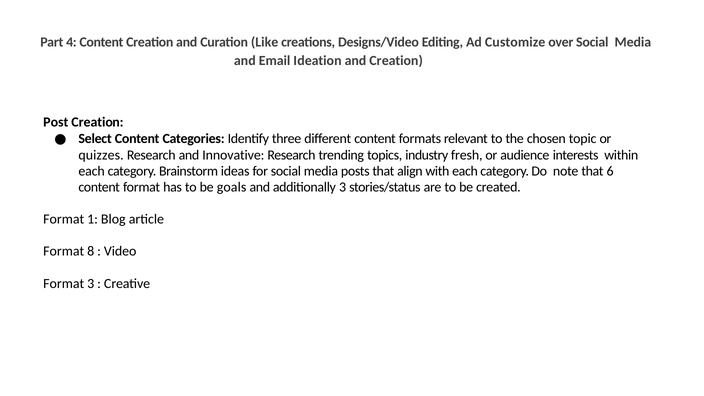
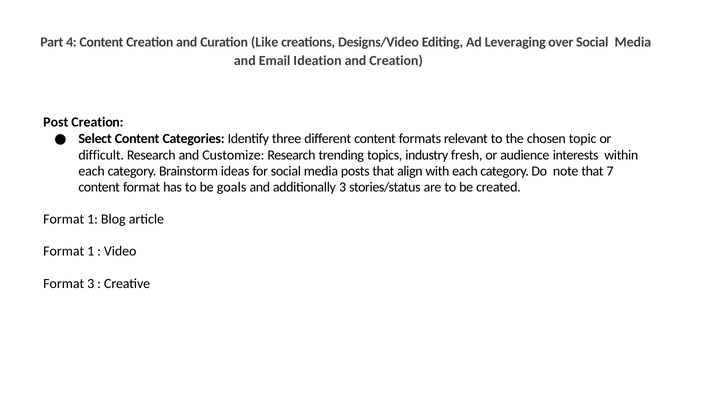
Customize: Customize -> Leveraging
quizzes: quizzes -> difficult
Innovative: Innovative -> Customize
6: 6 -> 7
8 at (91, 251): 8 -> 1
